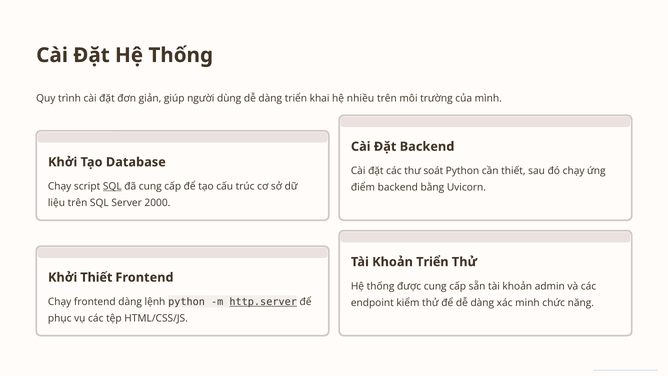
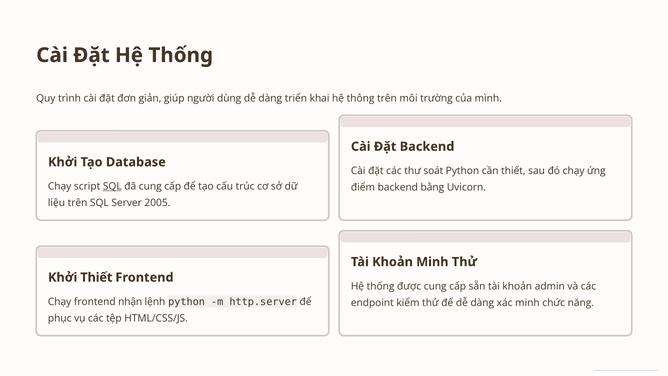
nhiều: nhiều -> thông
2000: 2000 -> 2005
Khoản Triển: Triển -> Minh
frontend dàng: dàng -> nhận
http.server underline: present -> none
